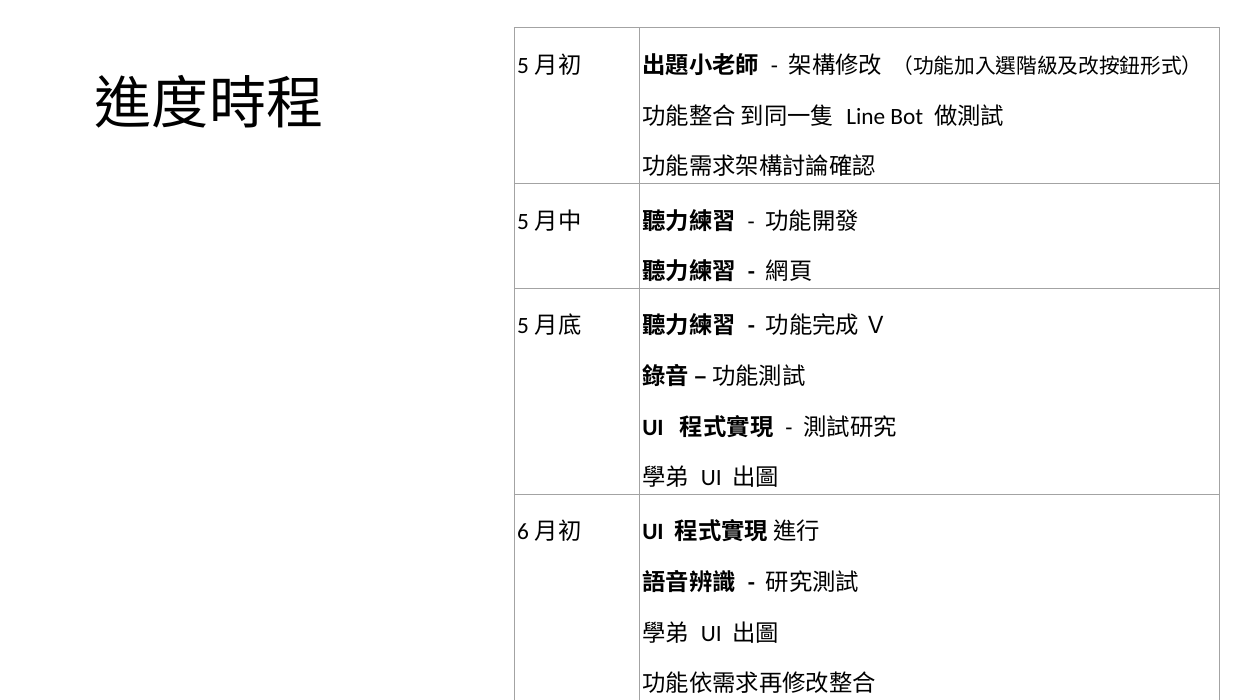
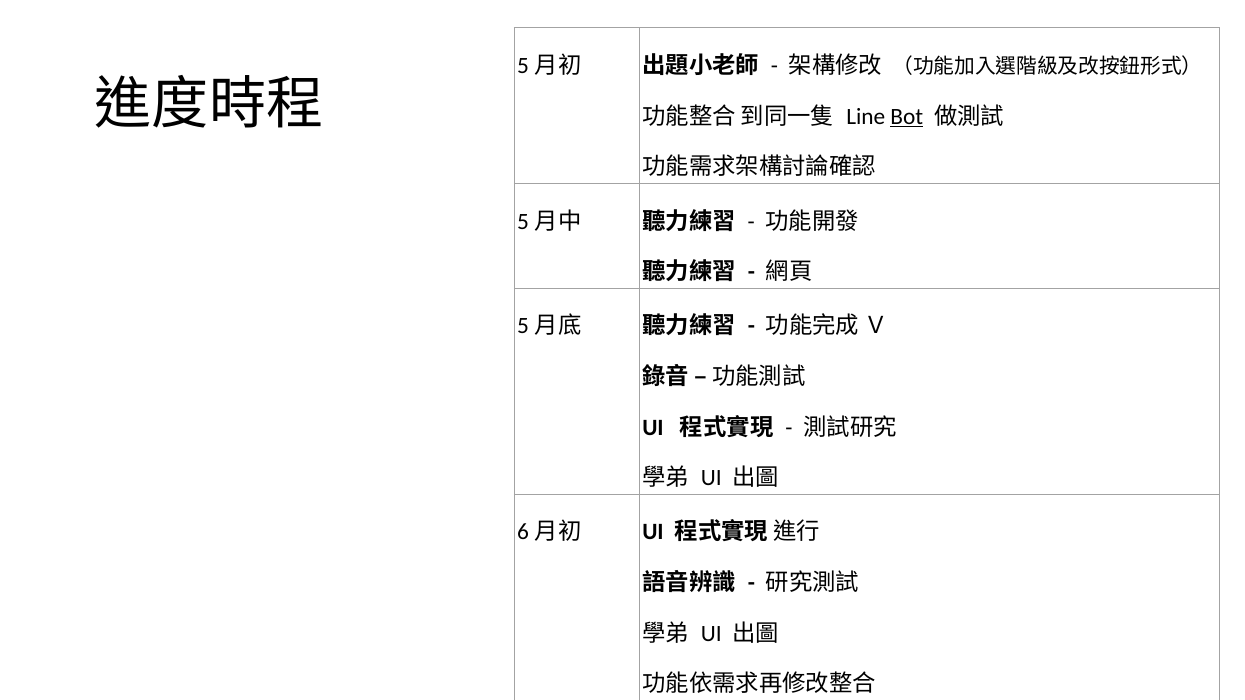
Bot underline: none -> present
